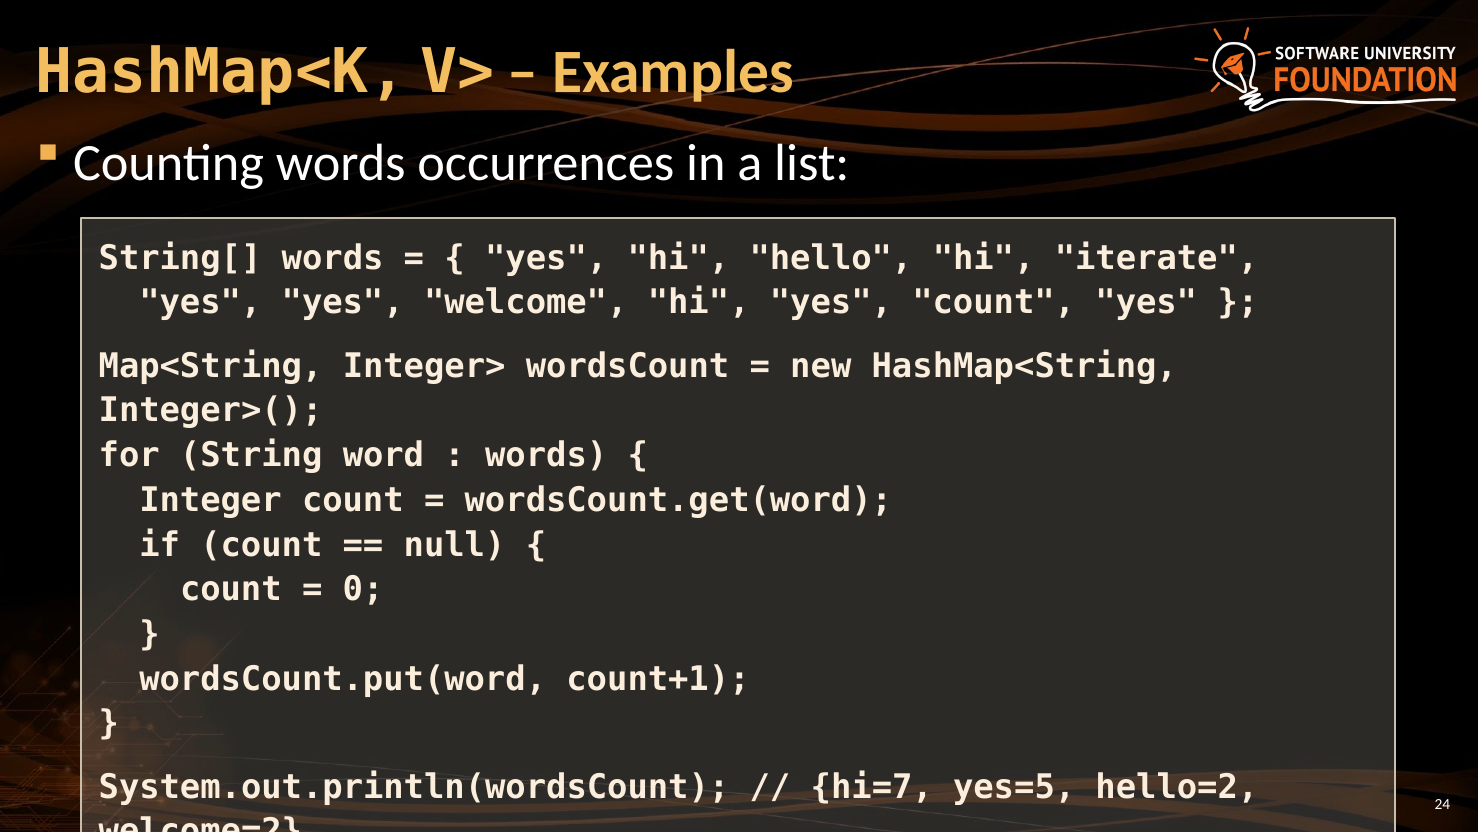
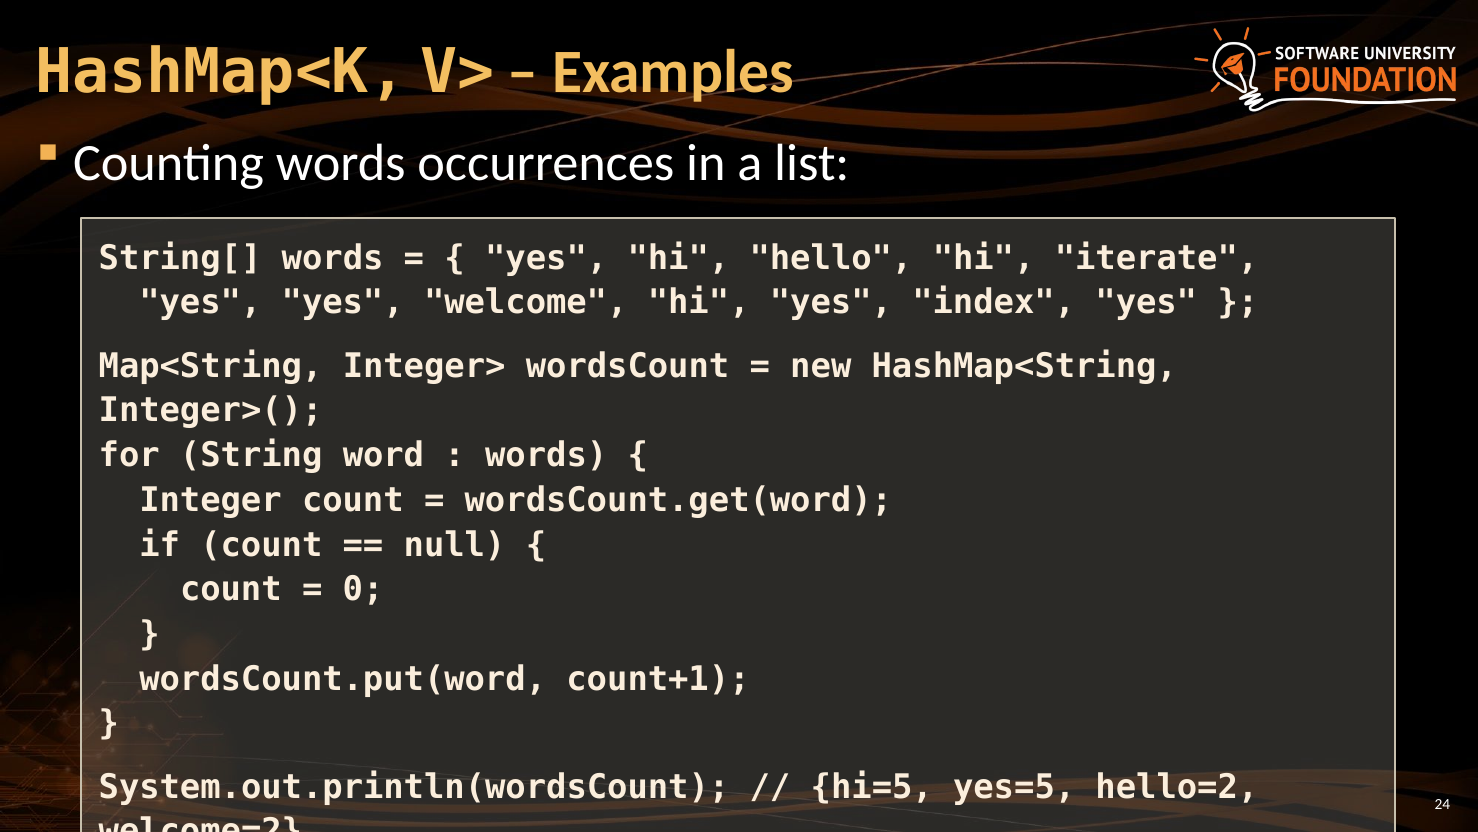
yes count: count -> index
hi=7: hi=7 -> hi=5
